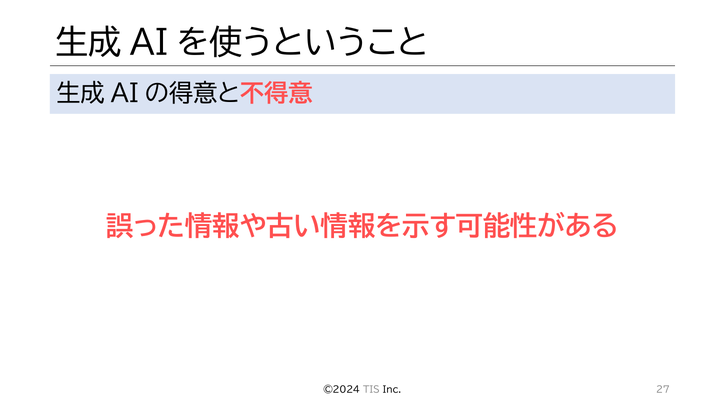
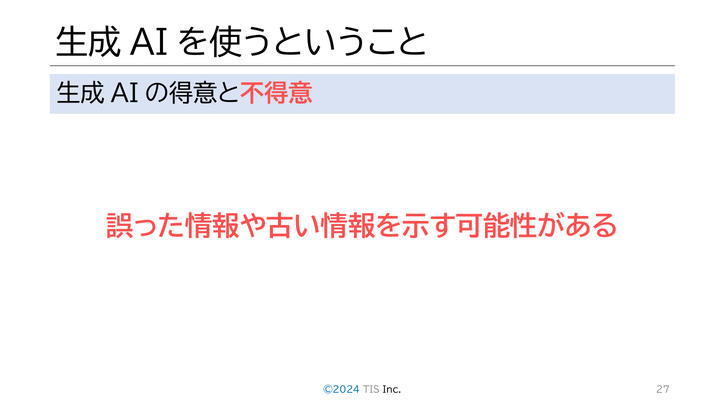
©2024 colour: black -> blue
